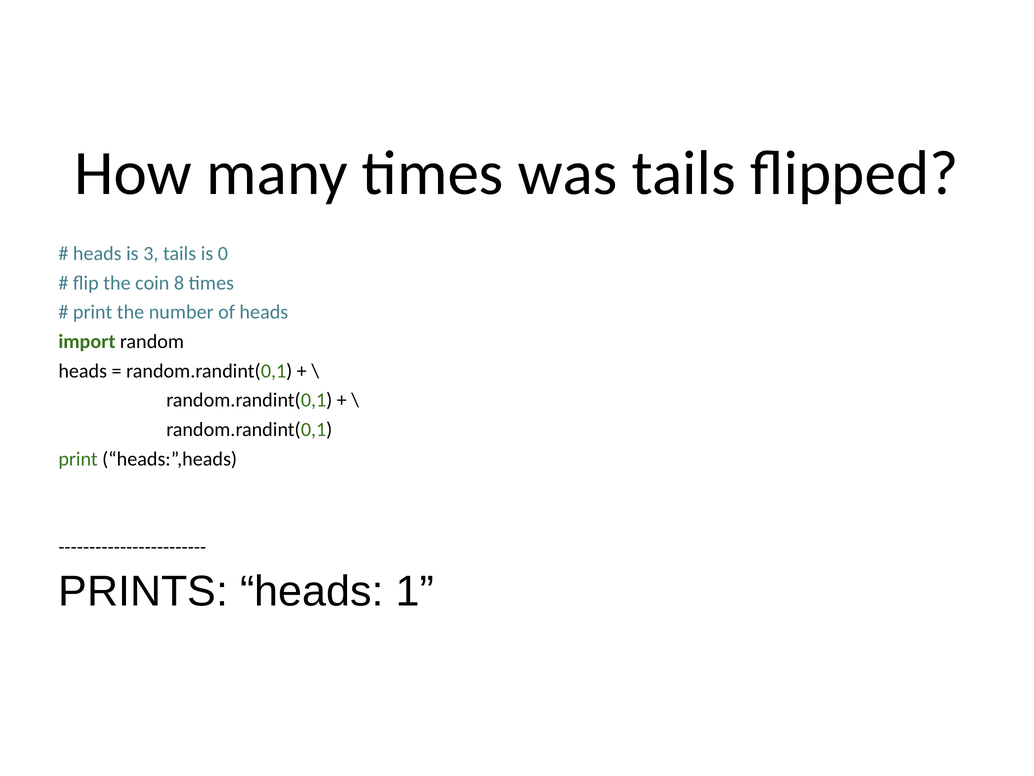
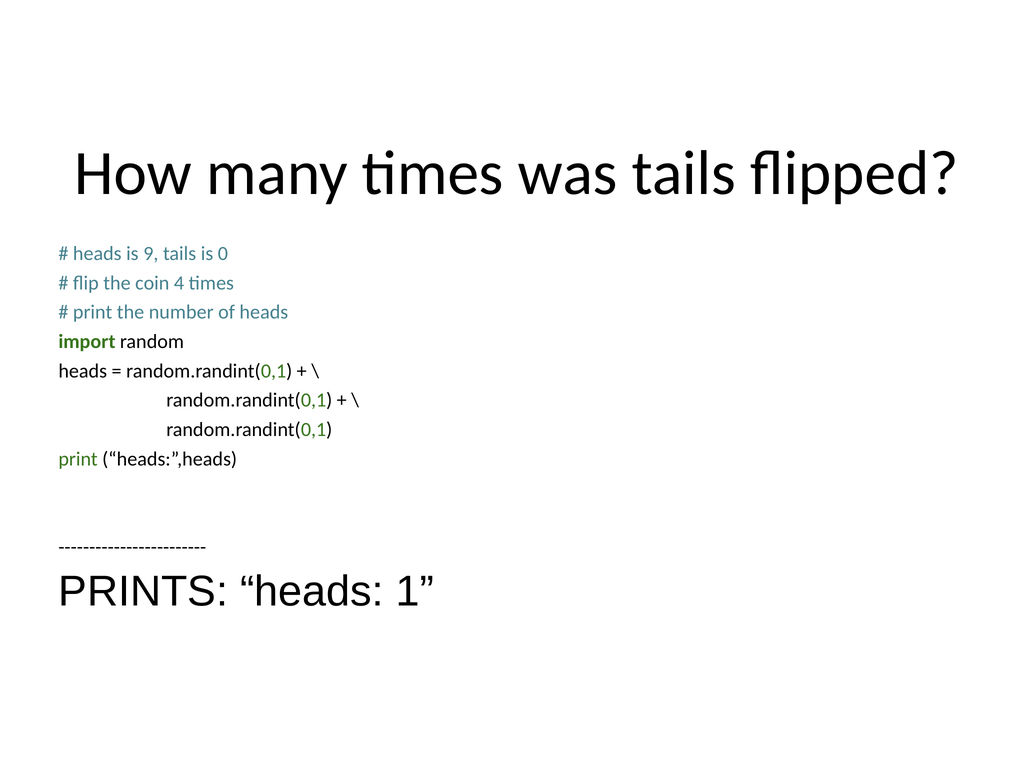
3: 3 -> 9
8: 8 -> 4
